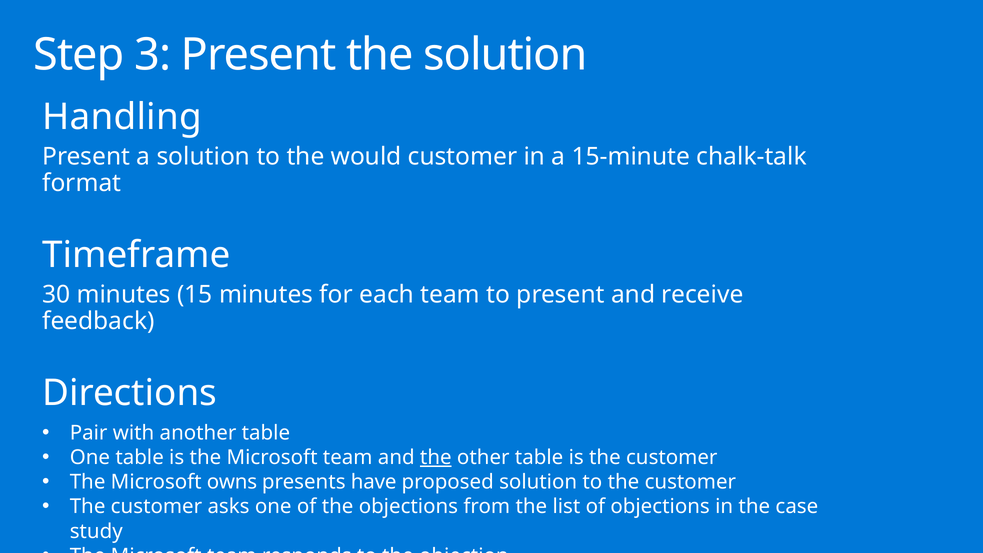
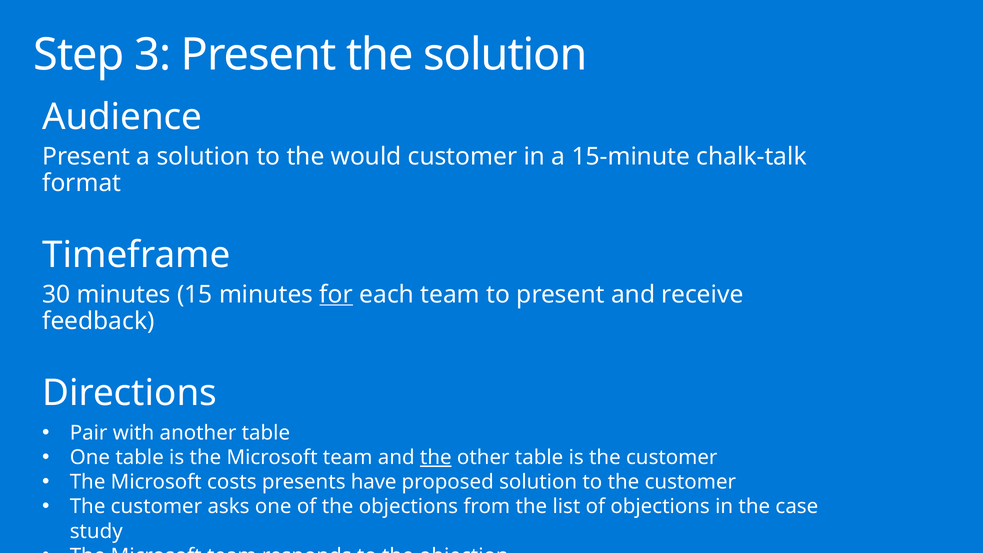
Handling: Handling -> Audience
for underline: none -> present
owns: owns -> costs
